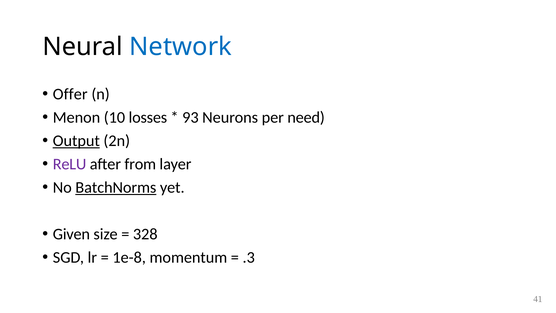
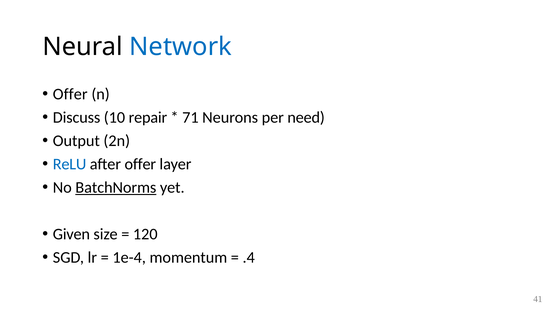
Menon: Menon -> Discuss
losses: losses -> repair
93: 93 -> 71
Output underline: present -> none
ReLU colour: purple -> blue
after from: from -> offer
328: 328 -> 120
1e-8: 1e-8 -> 1e-4
.3: .3 -> .4
